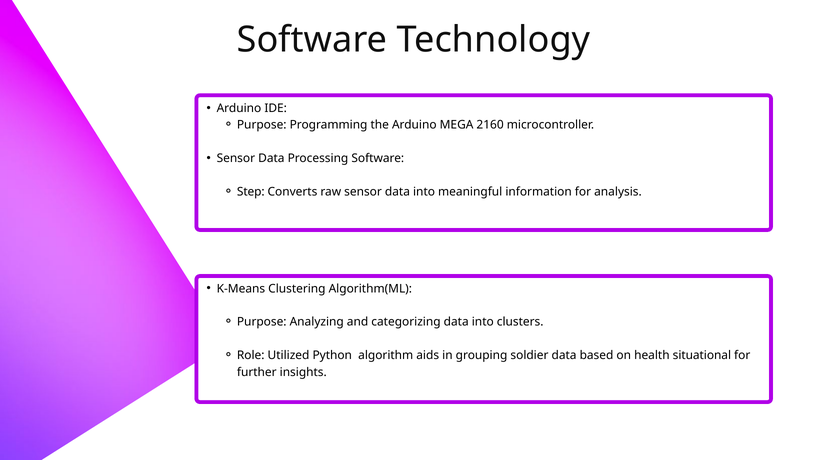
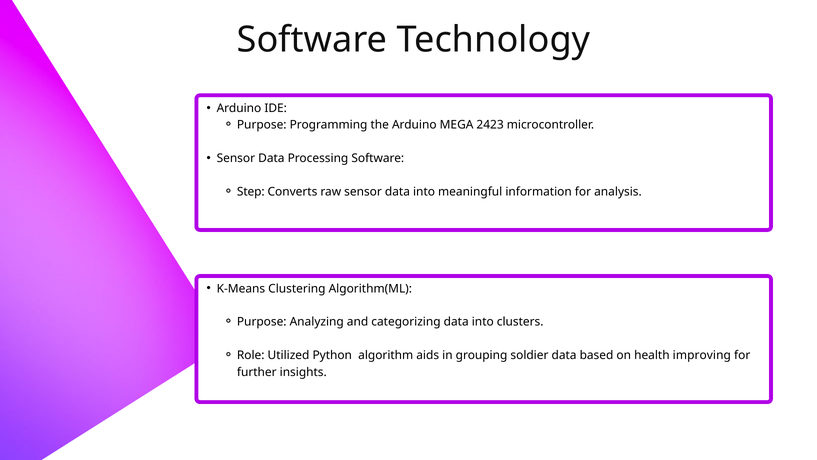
2160: 2160 -> 2423
situational: situational -> improving
